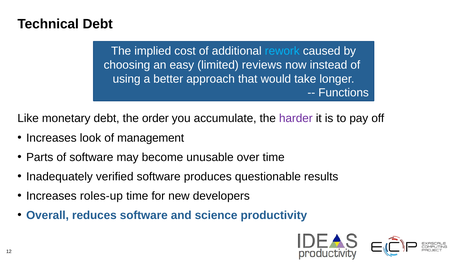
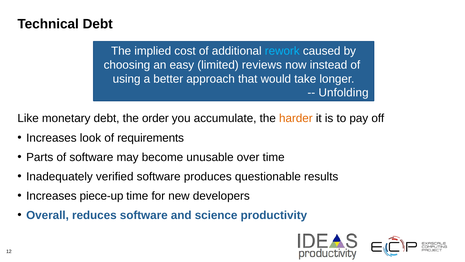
Functions: Functions -> Unfolding
harder colour: purple -> orange
management: management -> requirements
roles-up: roles-up -> piece-up
